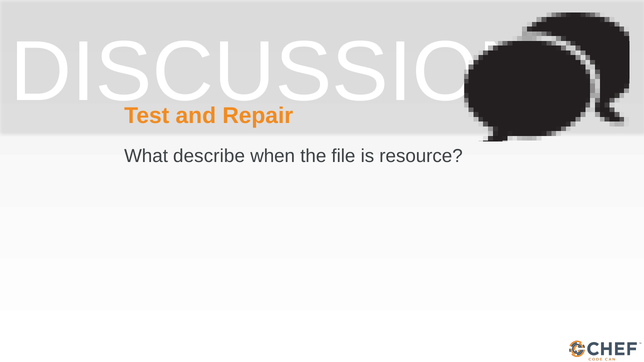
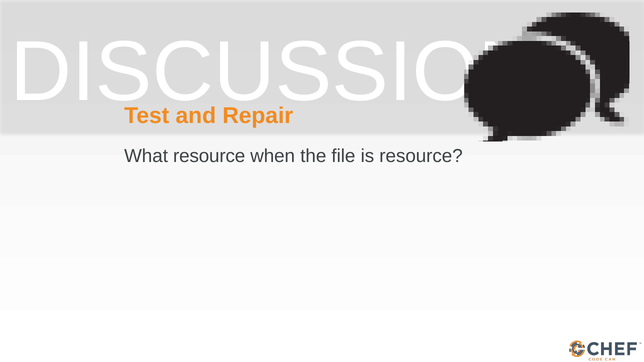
What describe: describe -> resource
